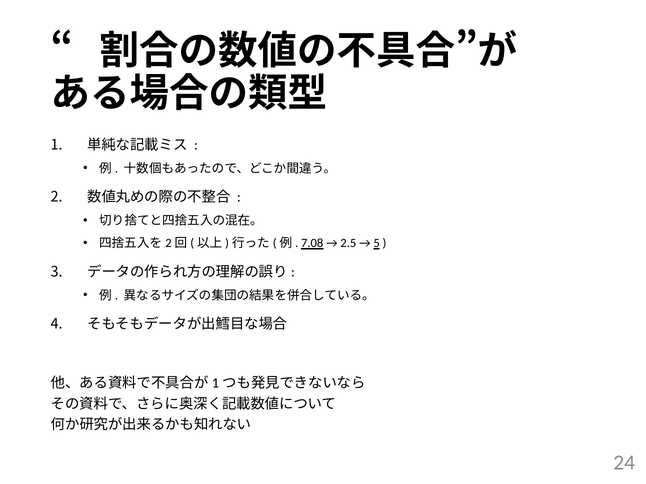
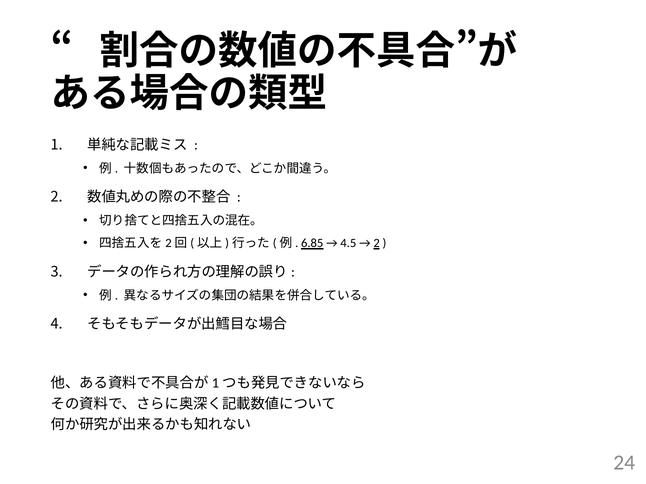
7.08: 7.08 -> 6.85
2.5: 2.5 -> 4.5
5 at (377, 243): 5 -> 2
